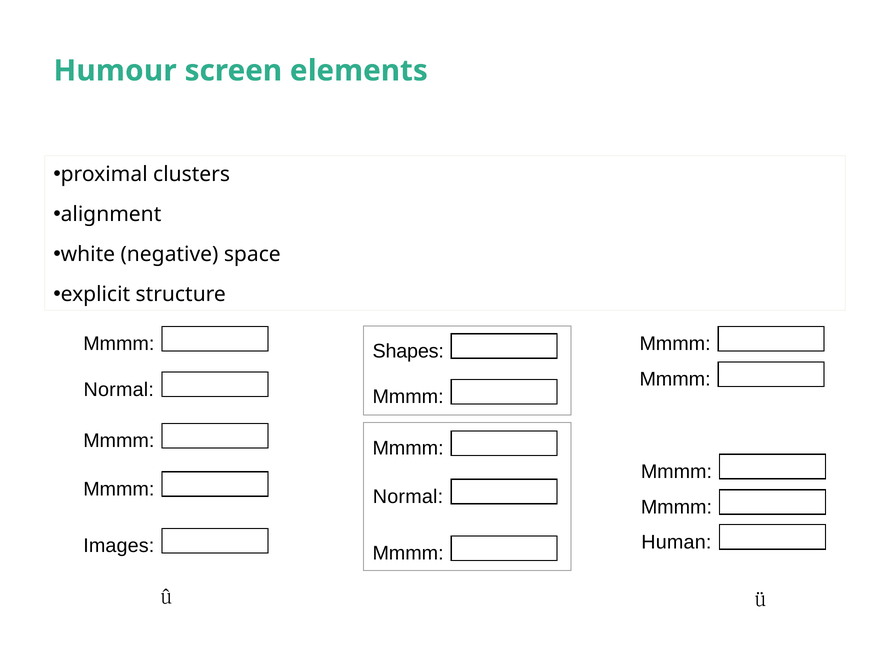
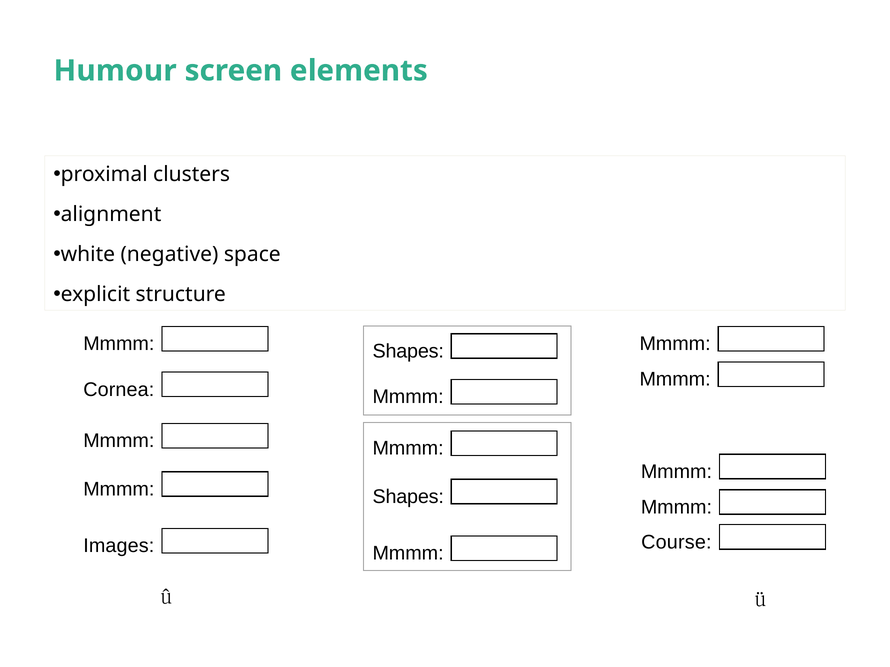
Normal at (119, 390): Normal -> Cornea
Normal at (408, 497): Normal -> Shapes
Human: Human -> Course
